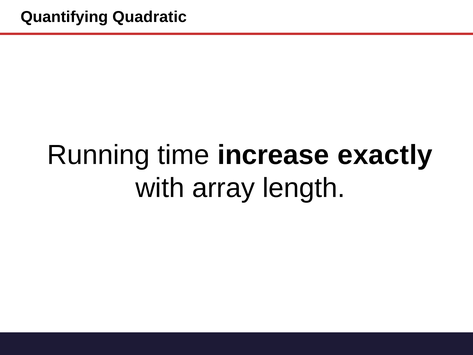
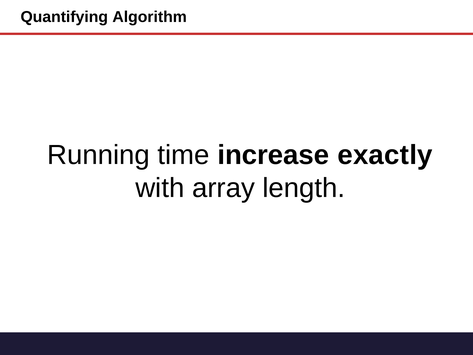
Quadratic: Quadratic -> Algorithm
